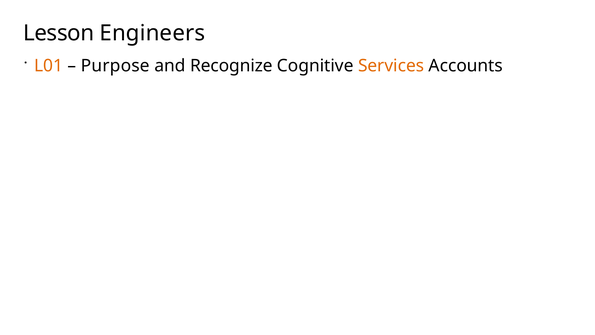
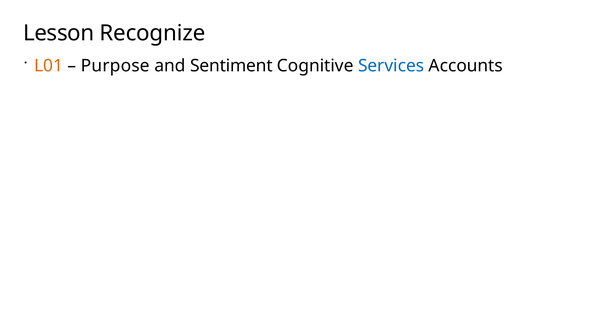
Engineers: Engineers -> Recognize
Recognize: Recognize -> Sentiment
Services colour: orange -> blue
